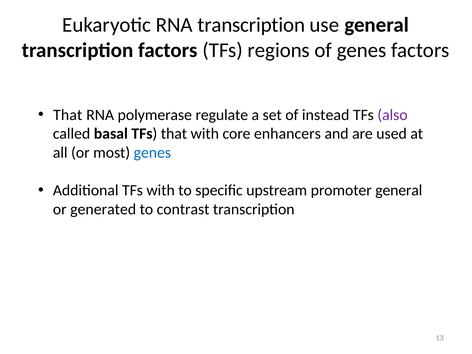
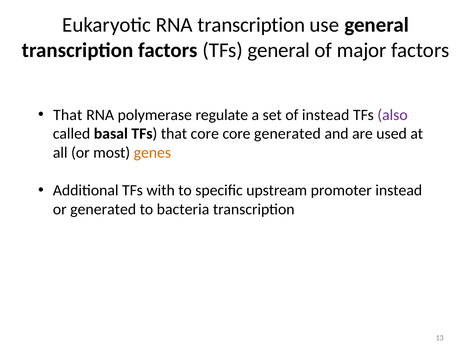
TFs regions: regions -> general
of genes: genes -> major
that with: with -> core
core enhancers: enhancers -> generated
genes at (152, 153) colour: blue -> orange
promoter general: general -> instead
contrast: contrast -> bacteria
